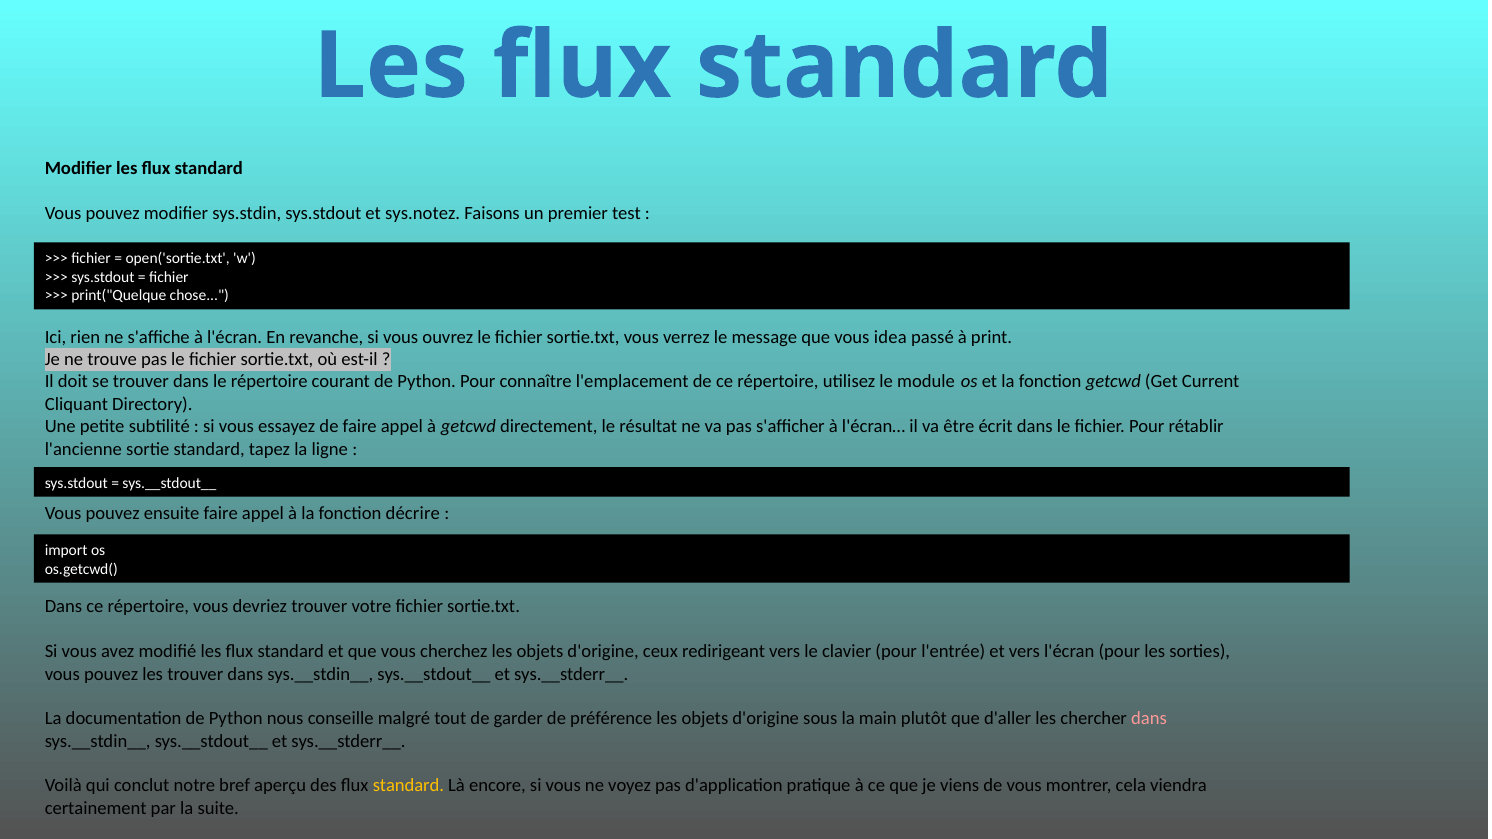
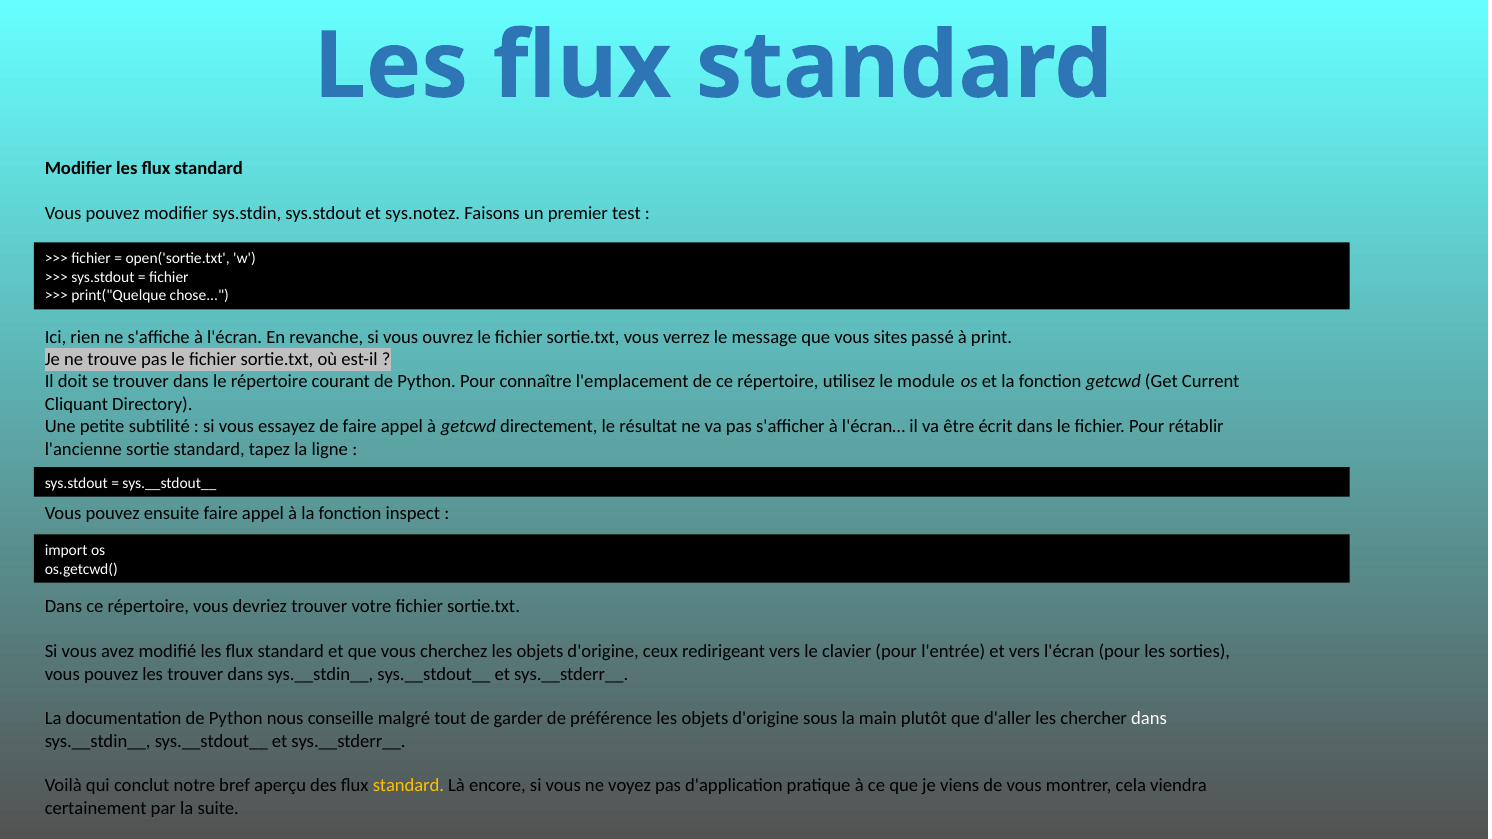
idea: idea -> sites
décrire: décrire -> inspect
dans at (1149, 719) colour: pink -> white
